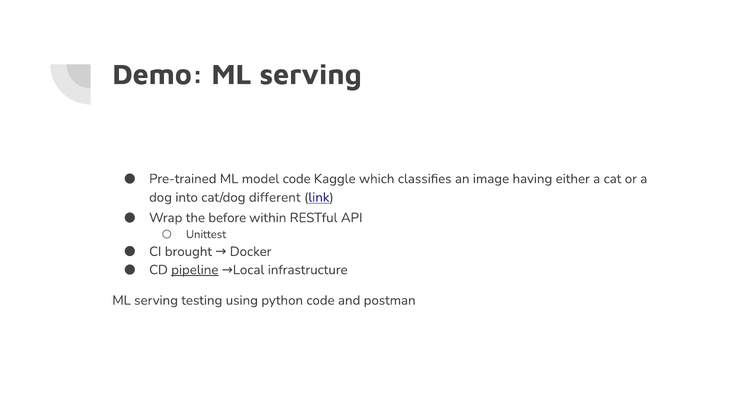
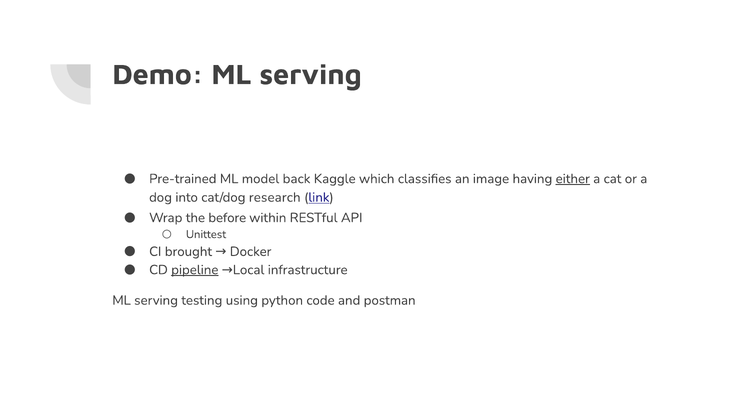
model code: code -> back
either underline: none -> present
different: different -> research
